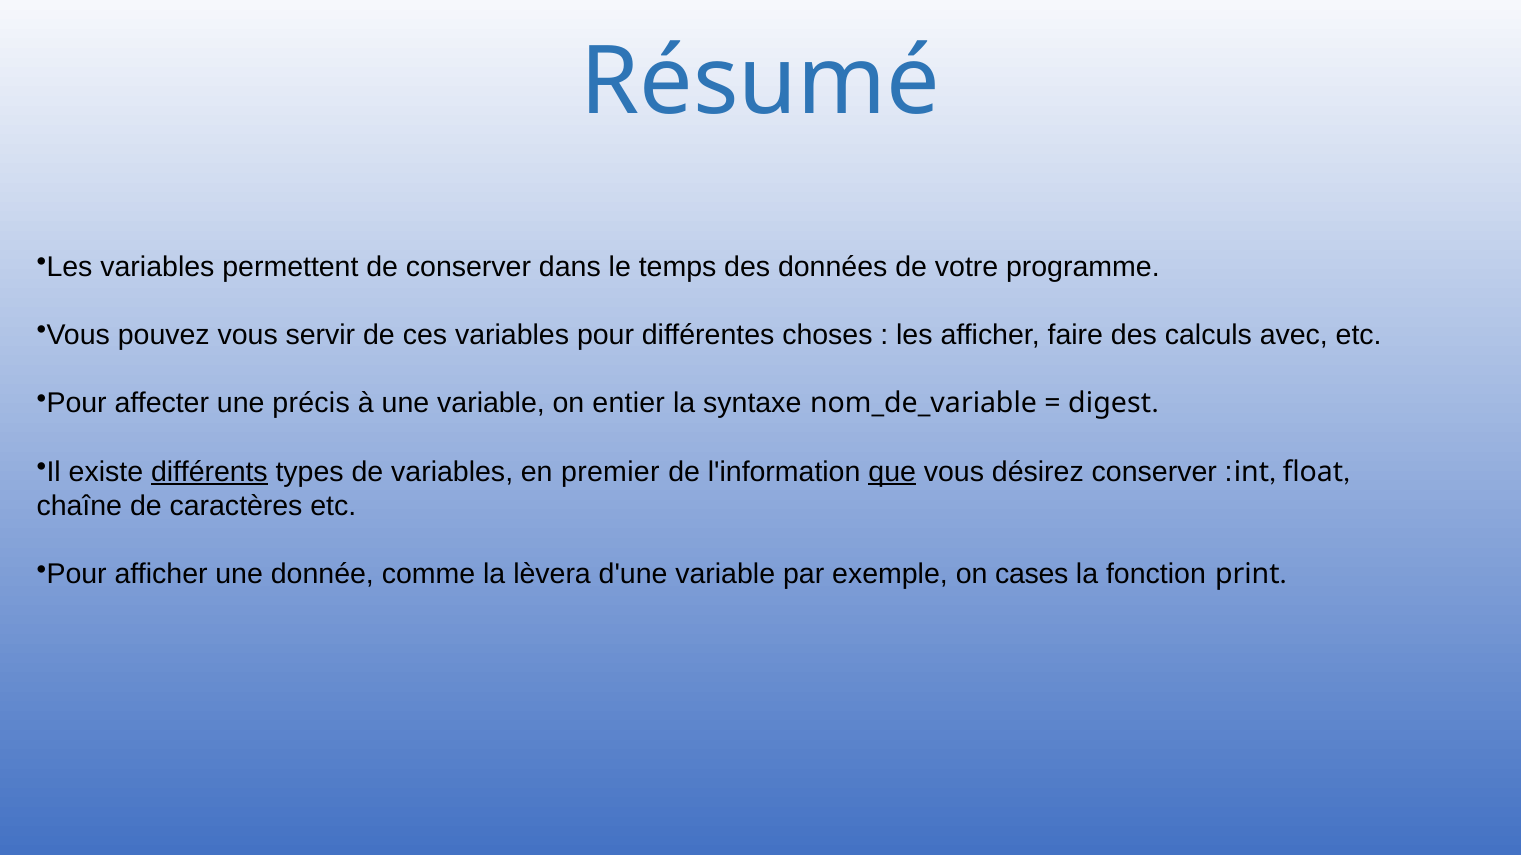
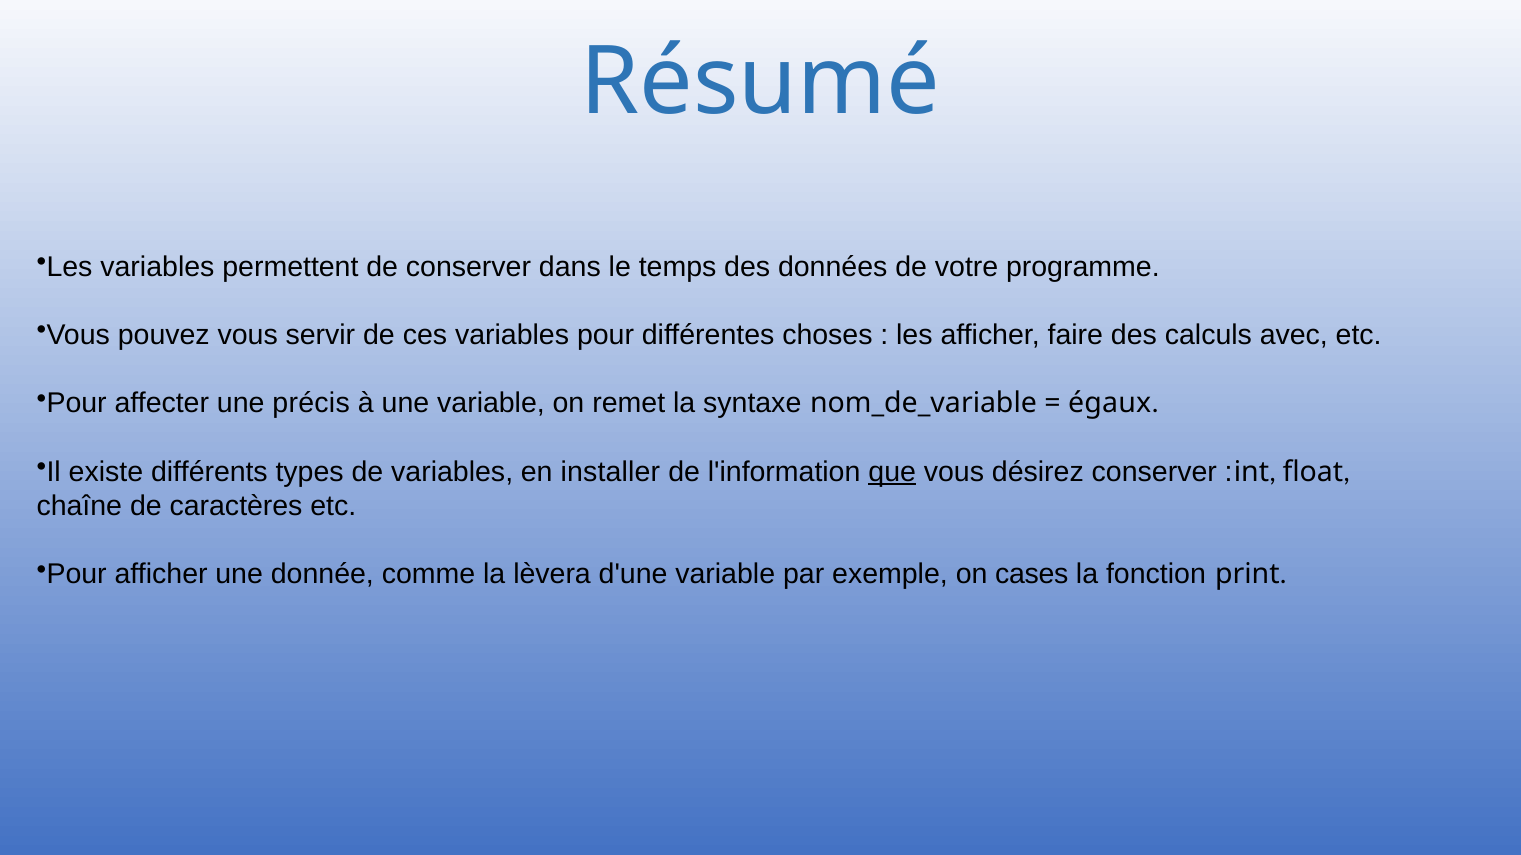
entier: entier -> remet
digest: digest -> égaux
différents underline: present -> none
premier: premier -> installer
